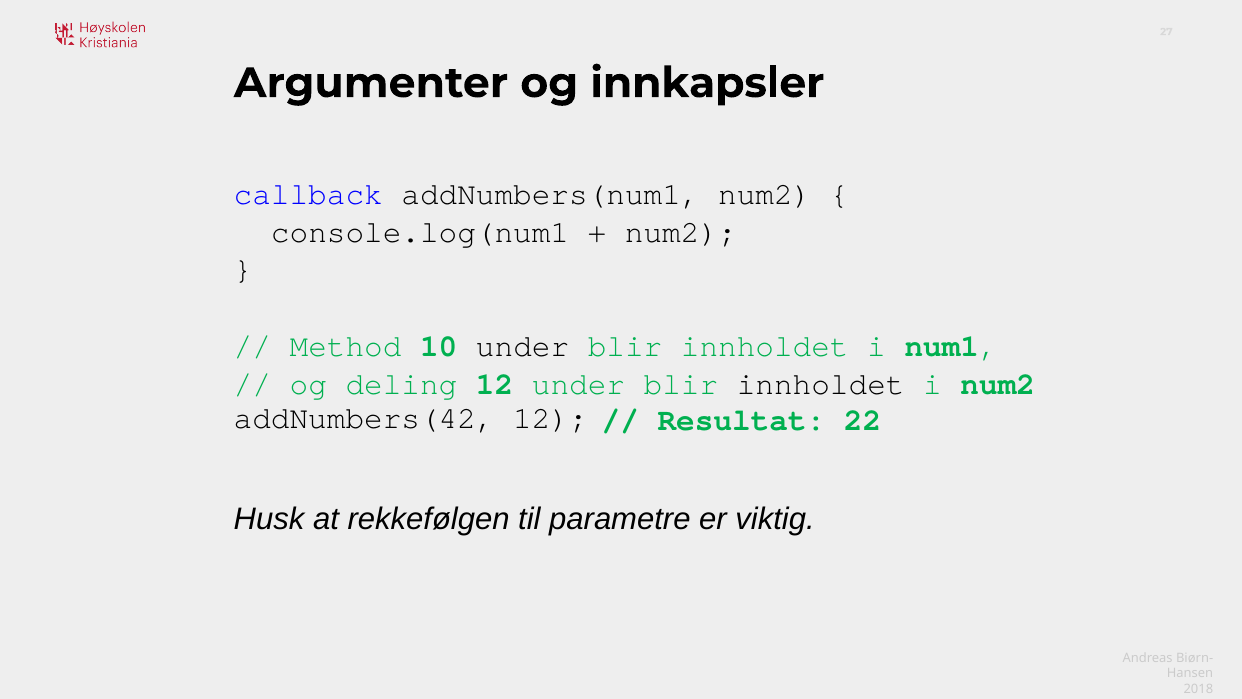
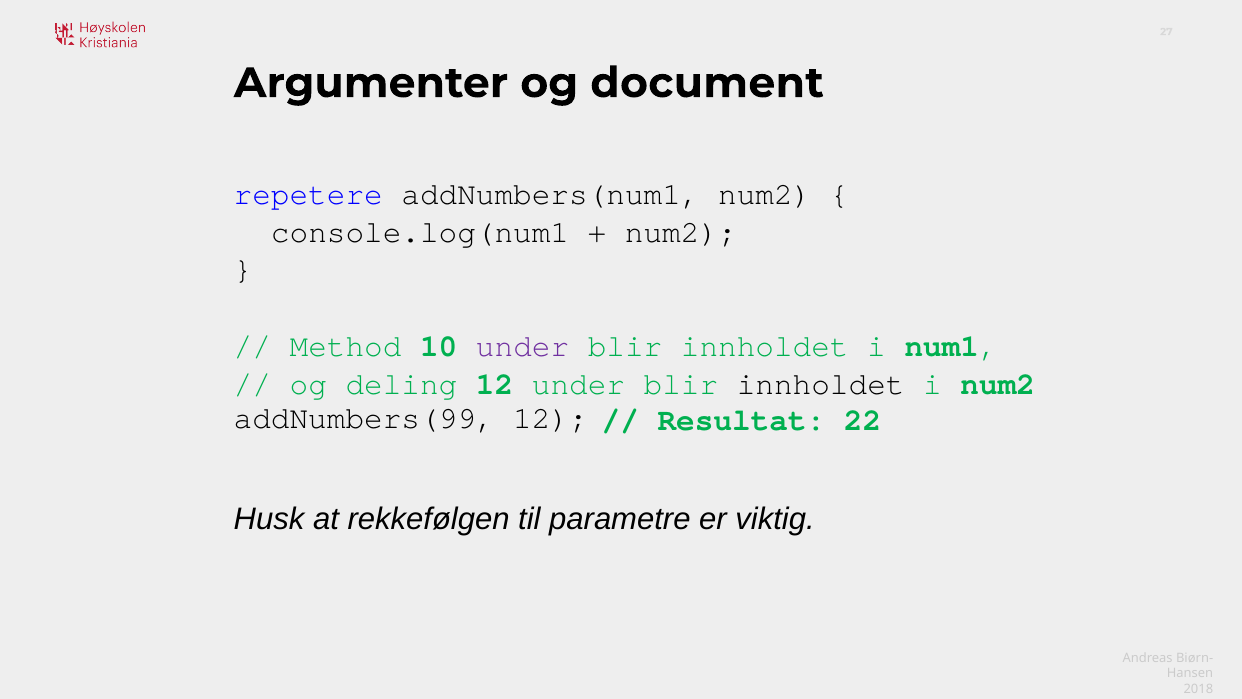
innkapsler: innkapsler -> document
callback: callback -> repetere
under at (523, 346) colour: black -> purple
addNumbers(42: addNumbers(42 -> addNumbers(99
